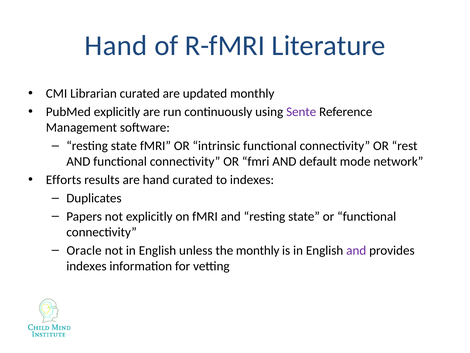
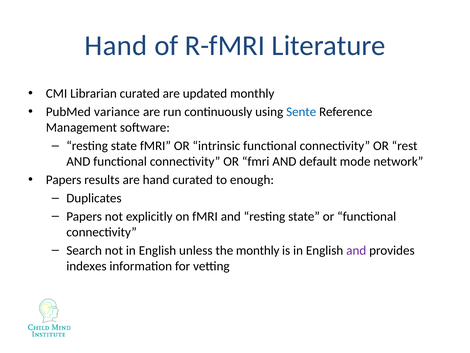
PubMed explicitly: explicitly -> variance
Sente colour: purple -> blue
Efforts at (64, 180): Efforts -> Papers
to indexes: indexes -> enough
Oracle: Oracle -> Search
